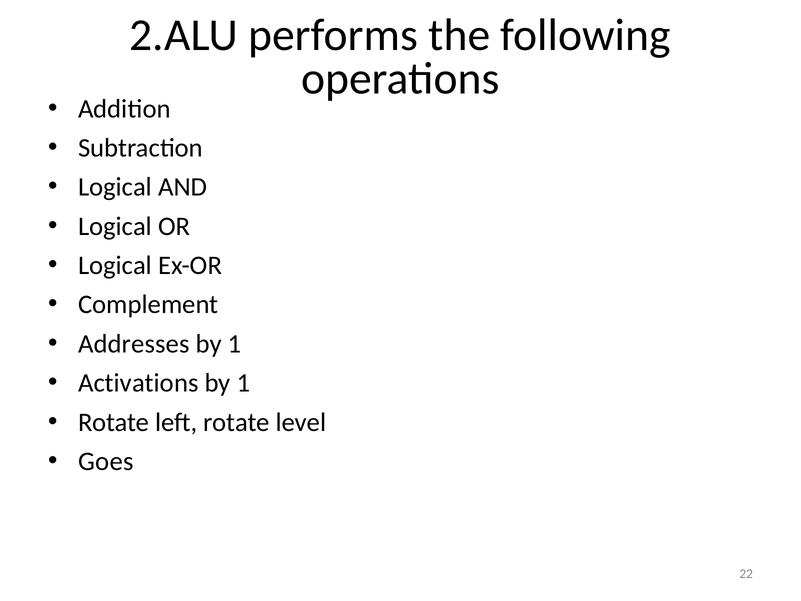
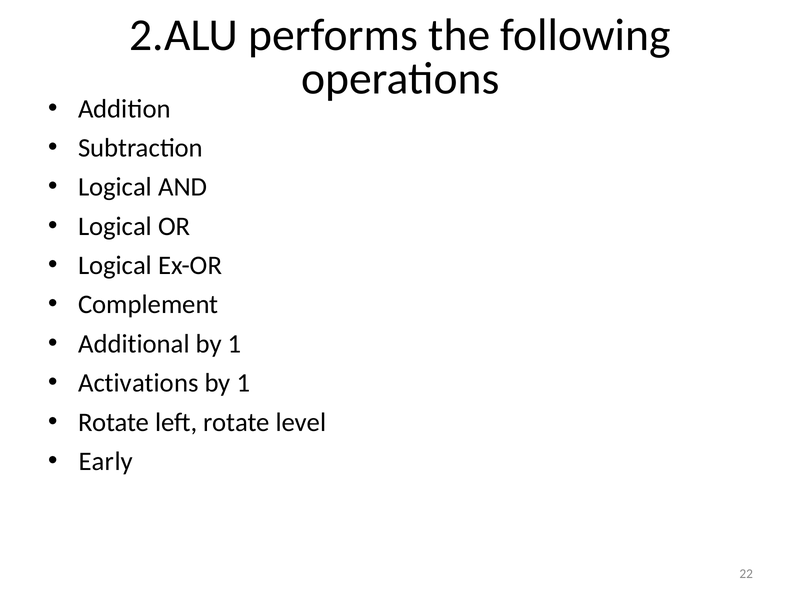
Addresses: Addresses -> Additional
Goes: Goes -> Early
